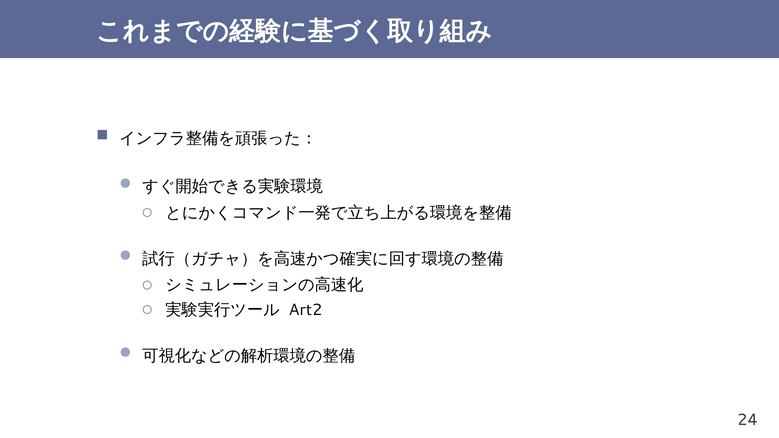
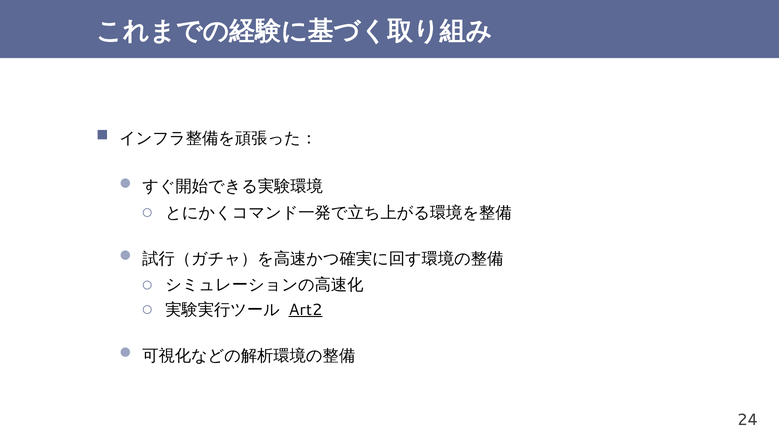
Art2 underline: none -> present
